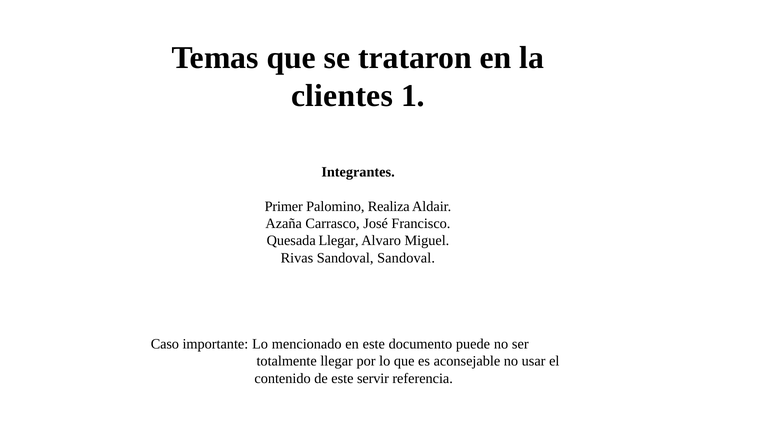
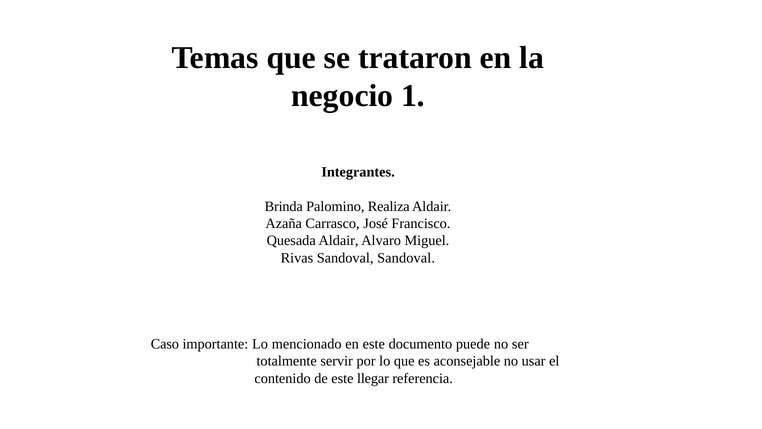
clientes: clientes -> negocio
Primer: Primer -> Brinda
Quesada Llegar: Llegar -> Aldair
totalmente llegar: llegar -> servir
servir: servir -> llegar
